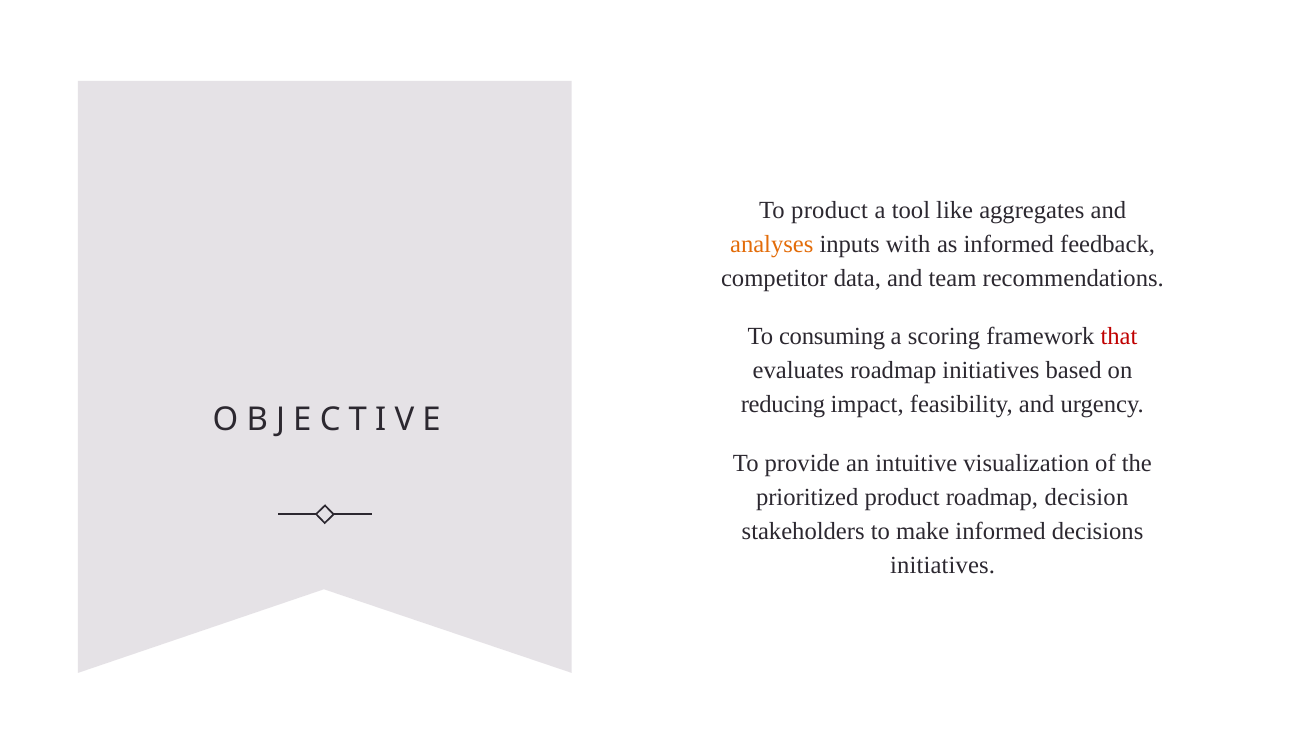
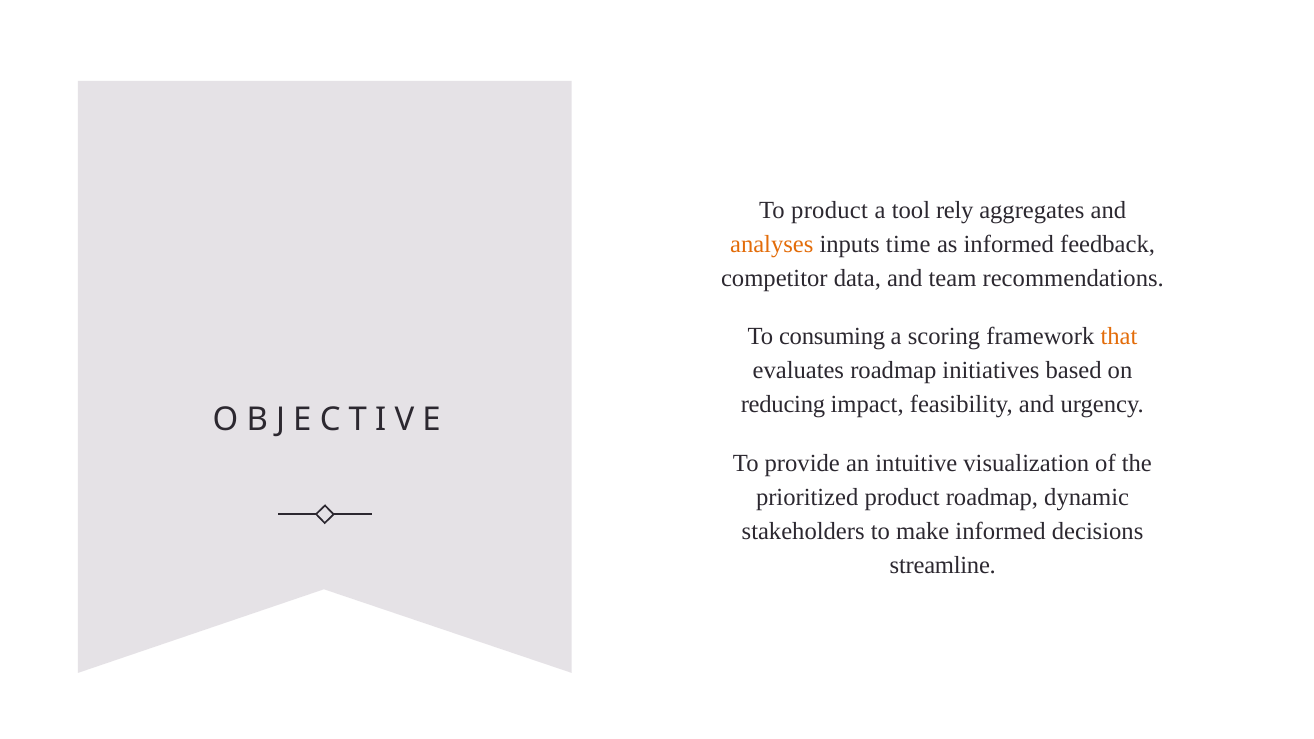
like: like -> rely
with: with -> time
that colour: red -> orange
decision: decision -> dynamic
initiatives at (943, 565): initiatives -> streamline
